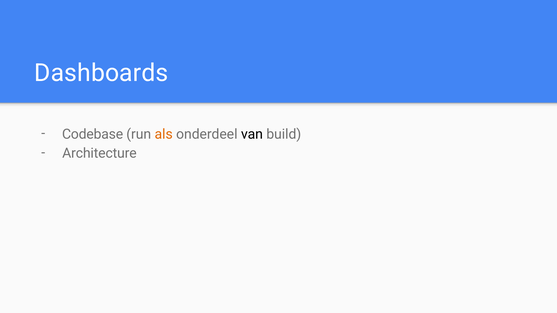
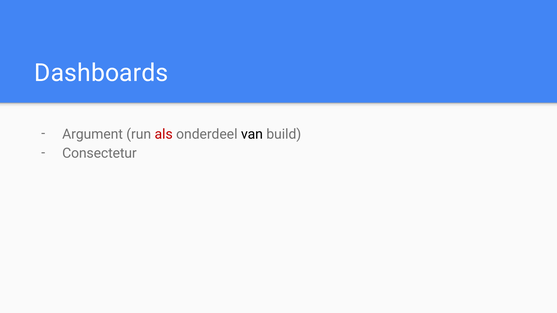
Codebase: Codebase -> Argument
als colour: orange -> red
Architecture: Architecture -> Consectetur
